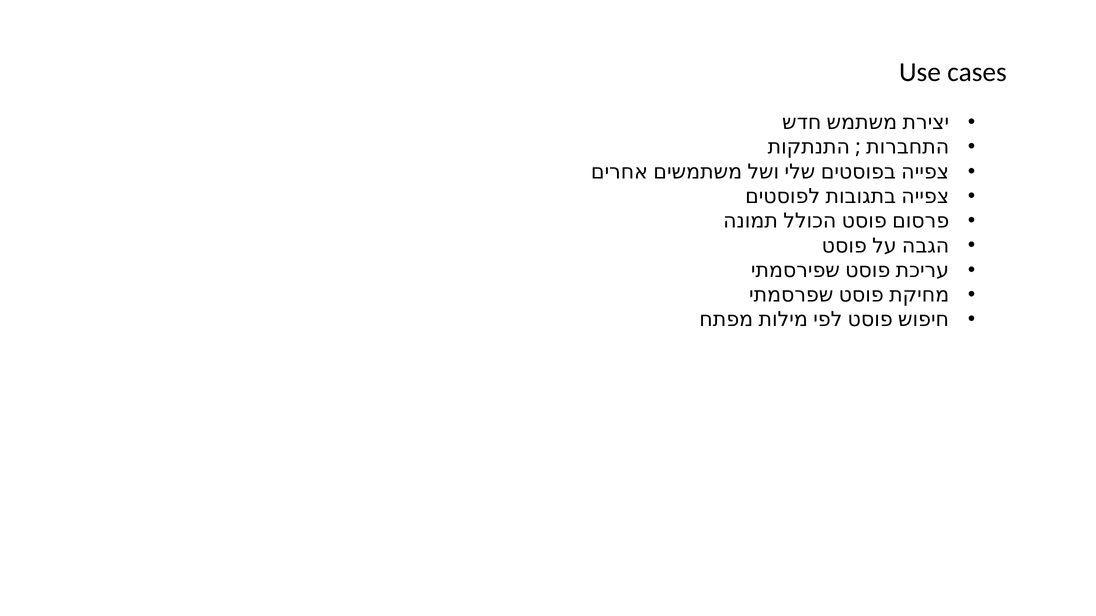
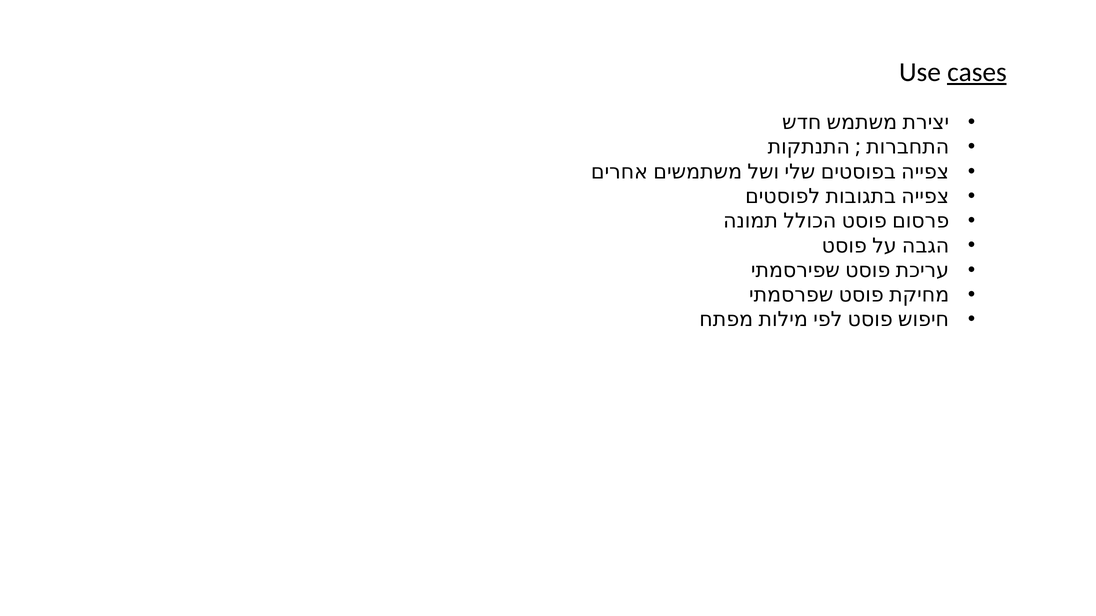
cases underline: none -> present
